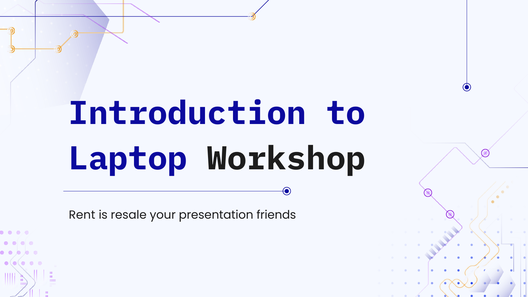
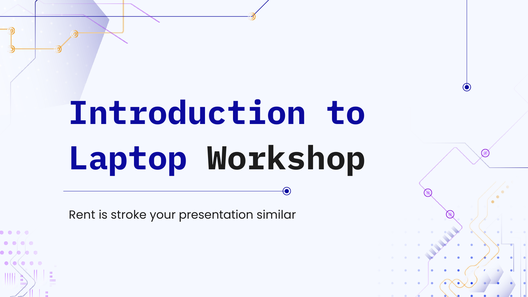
resale: resale -> stroke
friends: friends -> similar
